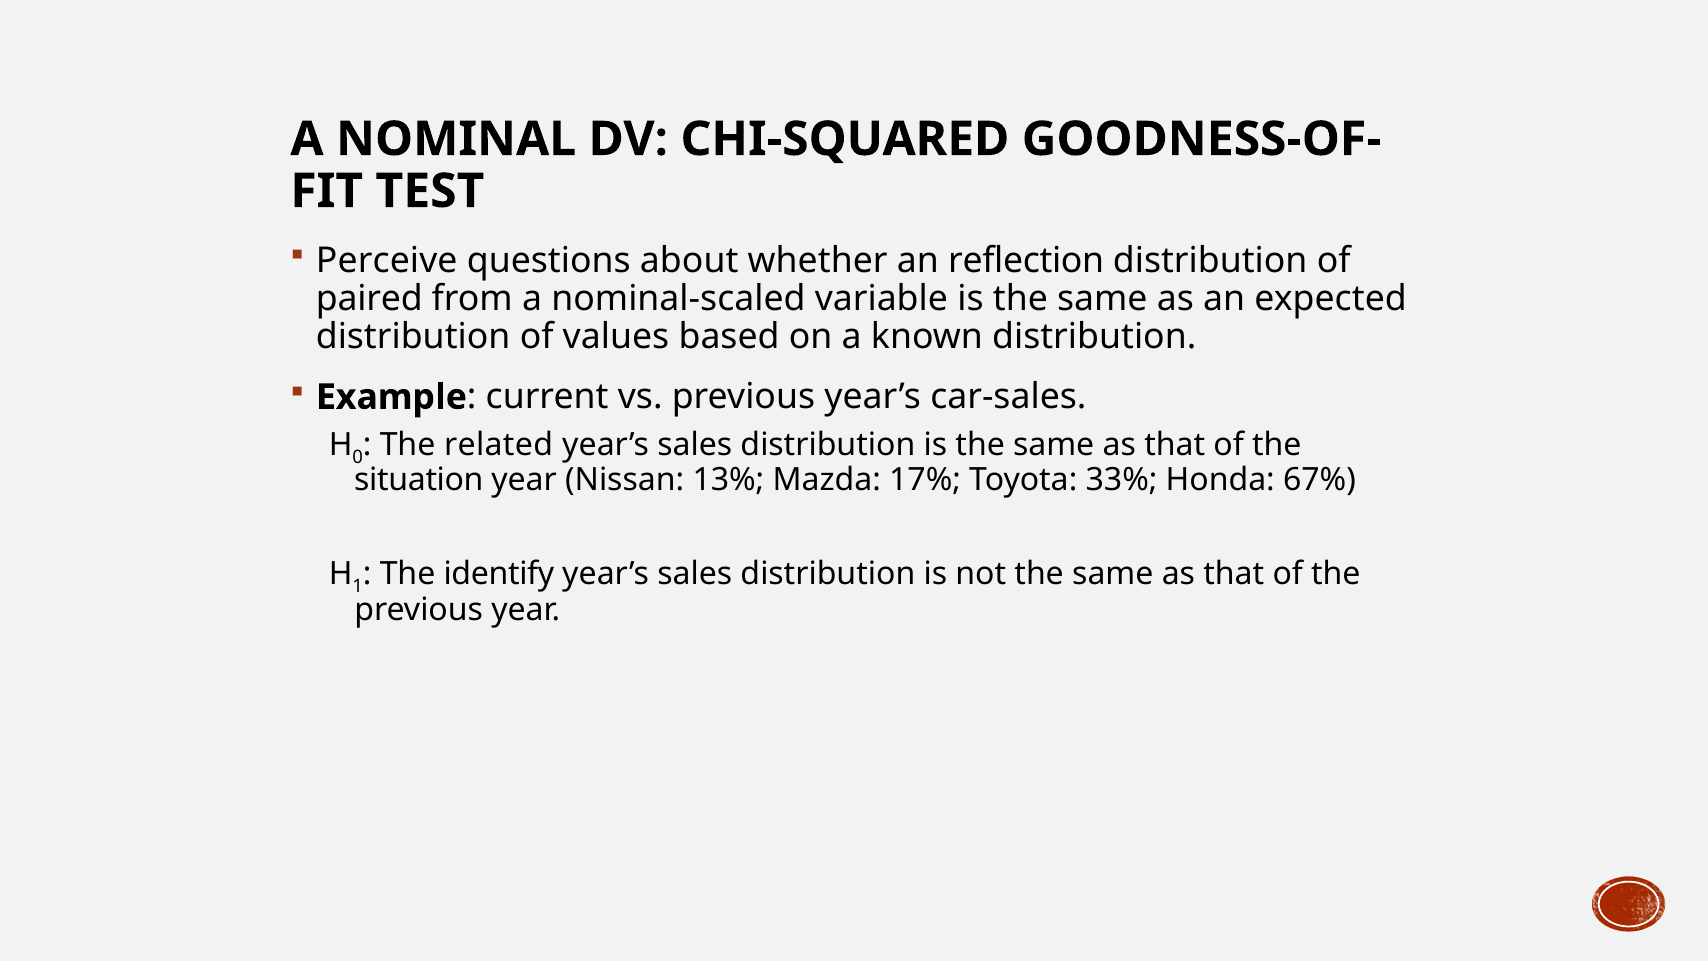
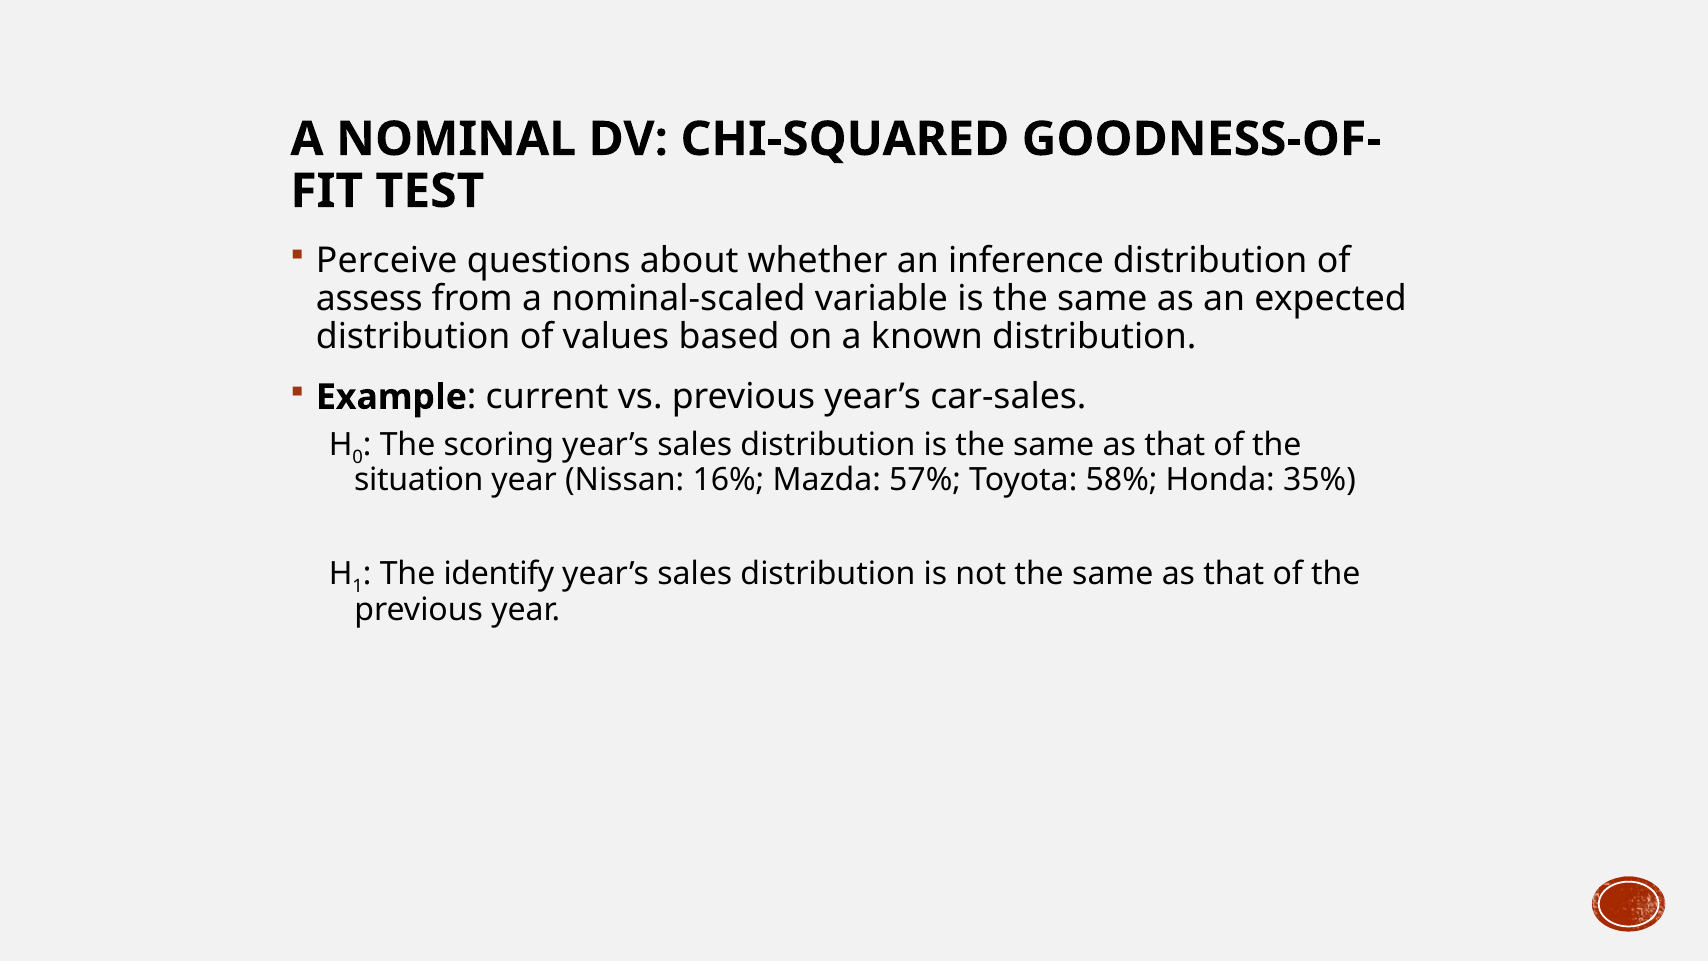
reflection: reflection -> inference
paired: paired -> assess
related: related -> scoring
13%: 13% -> 16%
17%: 17% -> 57%
33%: 33% -> 58%
67%: 67% -> 35%
